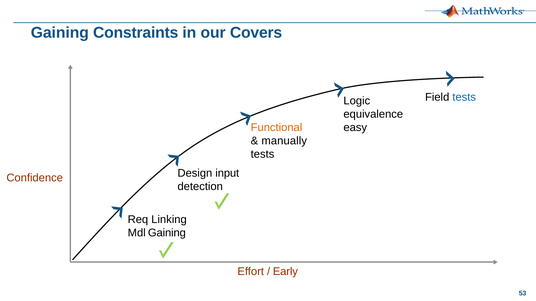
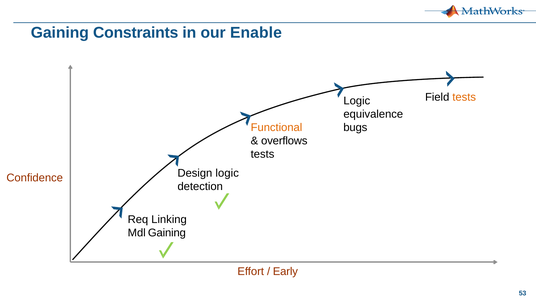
Covers: Covers -> Enable
tests at (464, 97) colour: blue -> orange
easy: easy -> bugs
manually: manually -> overflows
Design input: input -> logic
